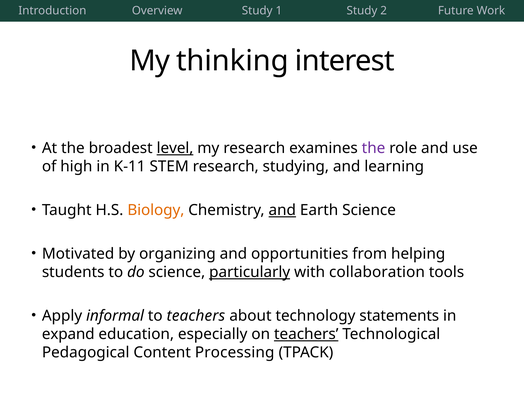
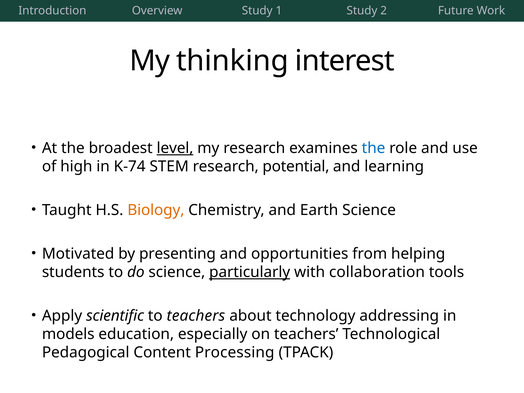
the at (374, 148) colour: purple -> blue
K-11: K-11 -> K-74
studying: studying -> potential
and at (282, 210) underline: present -> none
organizing: organizing -> presenting
informal: informal -> scientific
statements: statements -> addressing
expand: expand -> models
teachers at (306, 334) underline: present -> none
